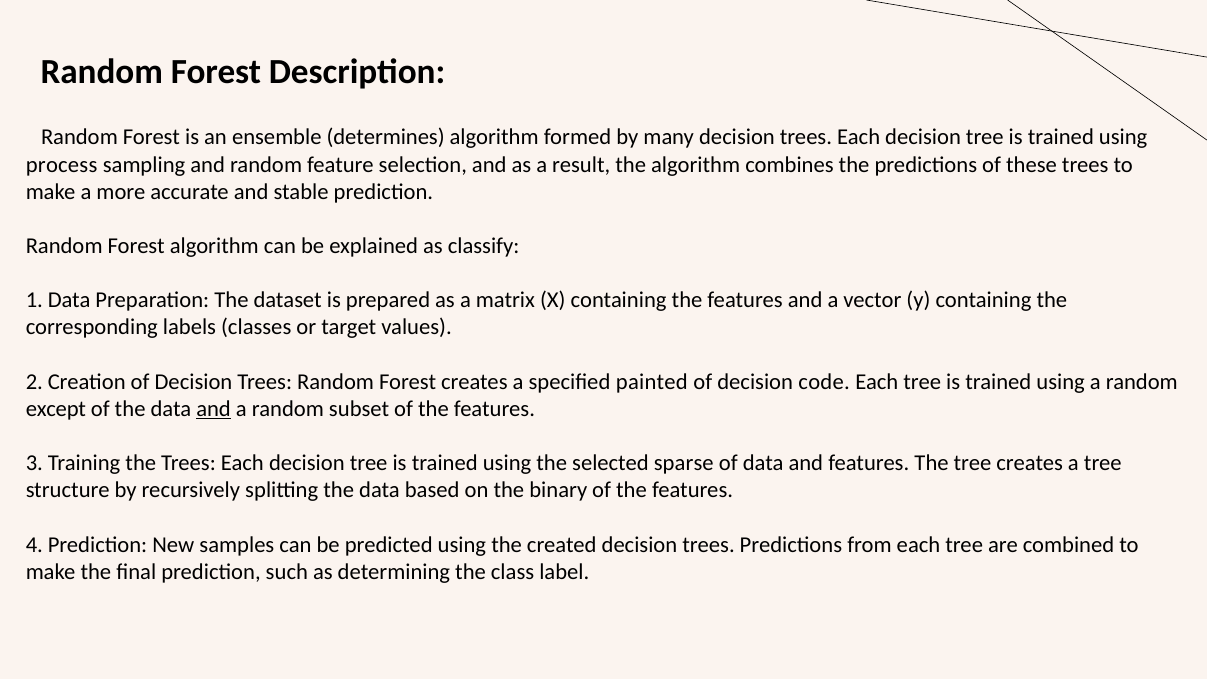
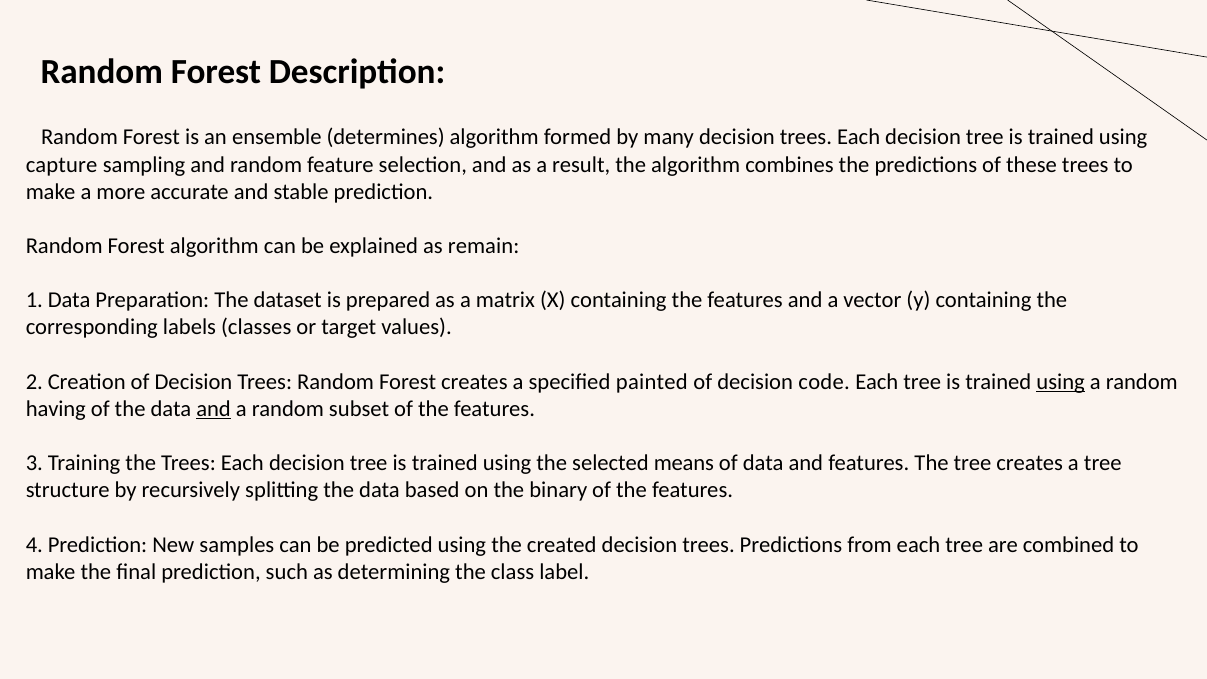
process: process -> capture
classify: classify -> remain
using at (1061, 382) underline: none -> present
except: except -> having
sparse: sparse -> means
